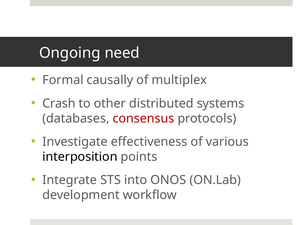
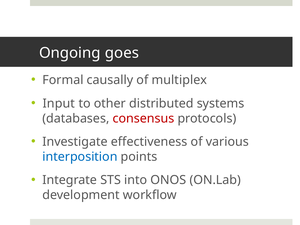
need: need -> goes
Crash: Crash -> Input
interposition colour: black -> blue
